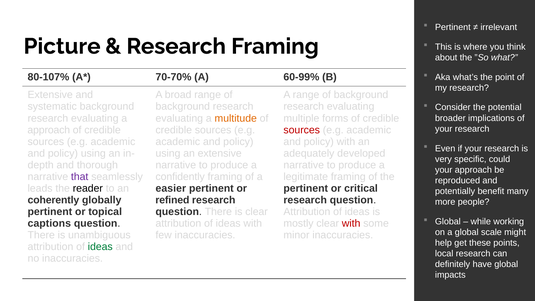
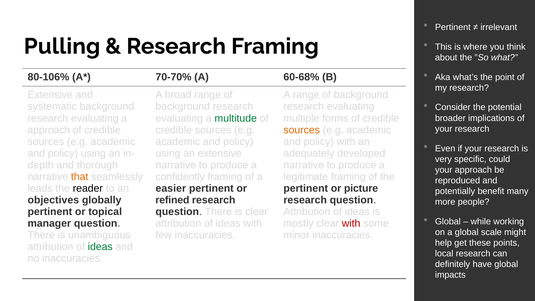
Picture: Picture -> Pulling
80-107%: 80-107% -> 80-106%
60-99%: 60-99% -> 60-68%
multitude colour: orange -> green
sources at (302, 130) colour: red -> orange
that colour: purple -> orange
critical: critical -> picture
coherently: coherently -> objectives
captions: captions -> manager
